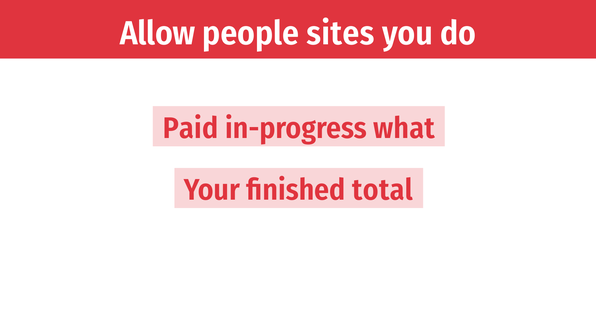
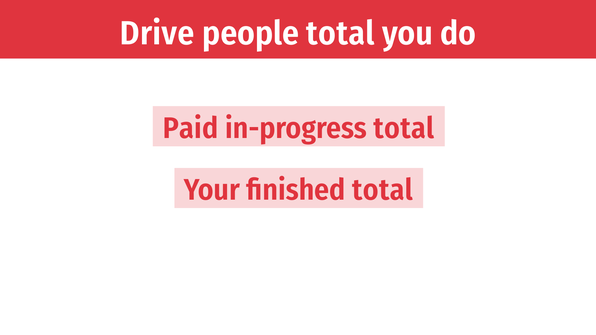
Allow: Allow -> Drive
people sites: sites -> total
in-progress what: what -> total
